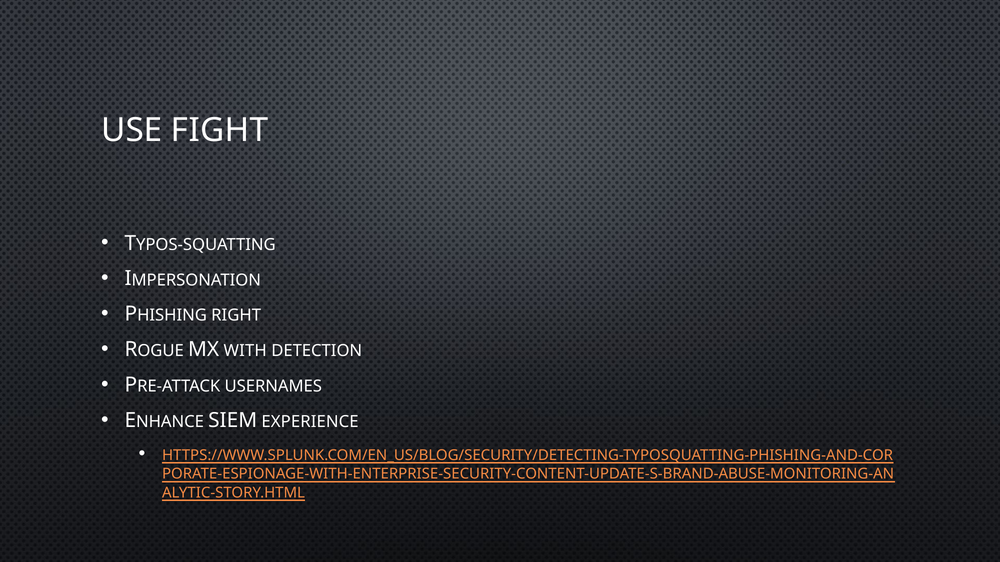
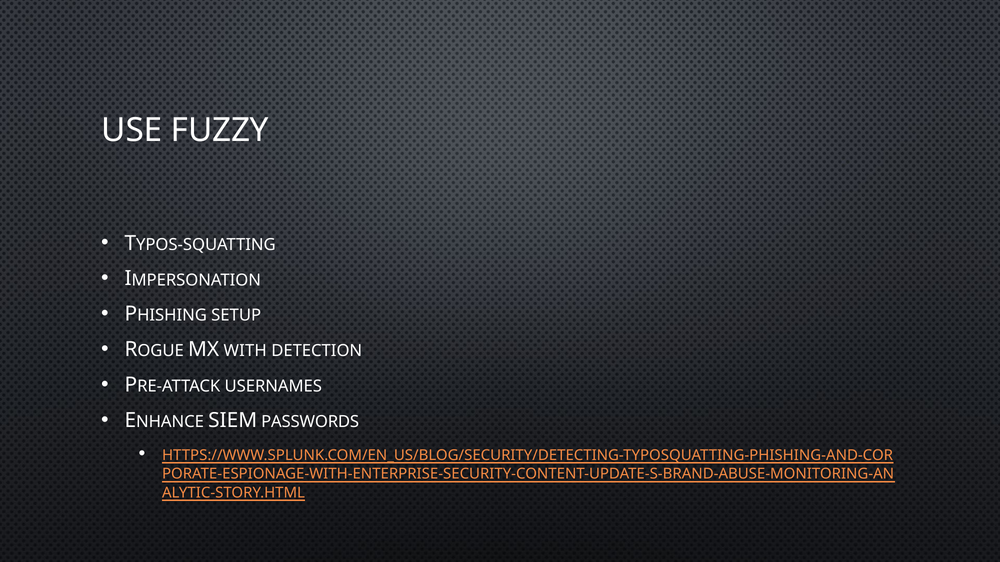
FIGHT: FIGHT -> FUZZY
RIGHT: RIGHT -> SETUP
EXPERIENCE: EXPERIENCE -> PASSWORDS
